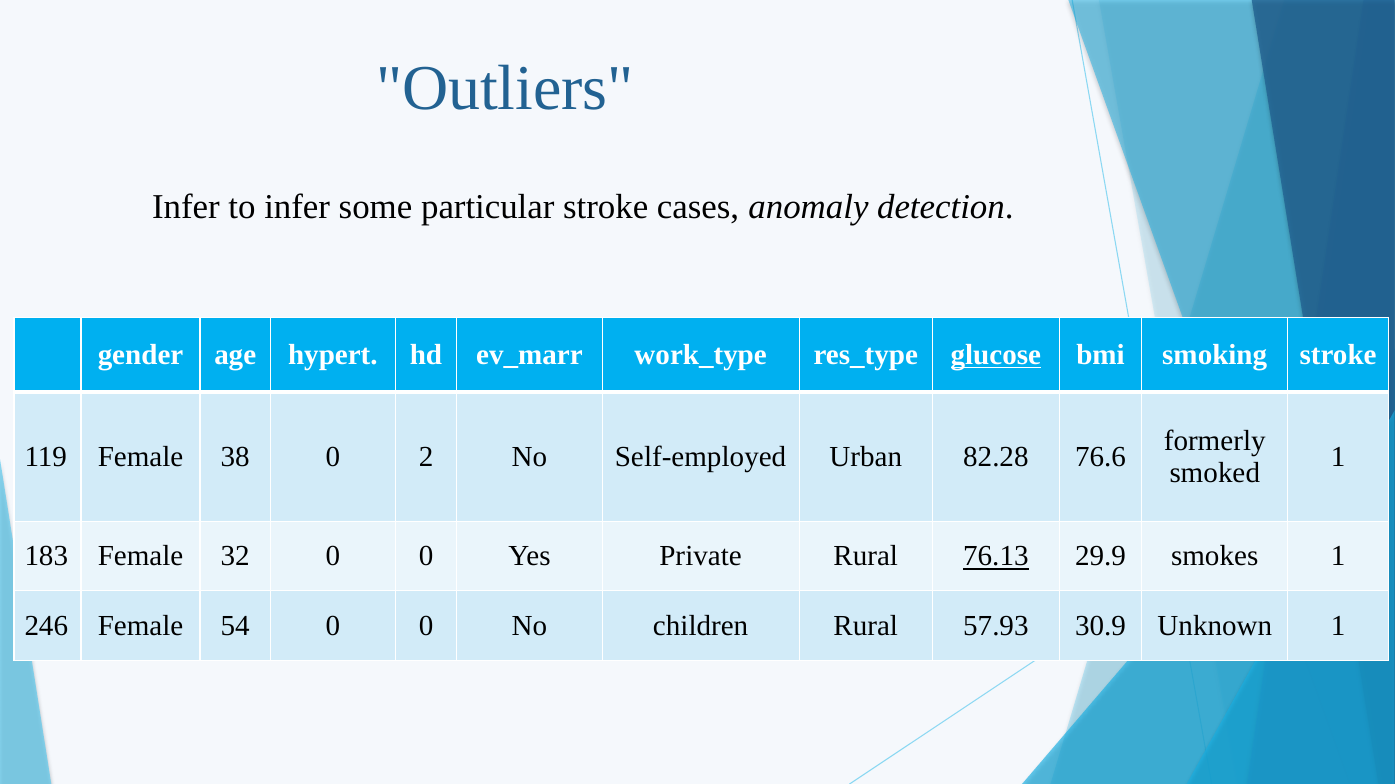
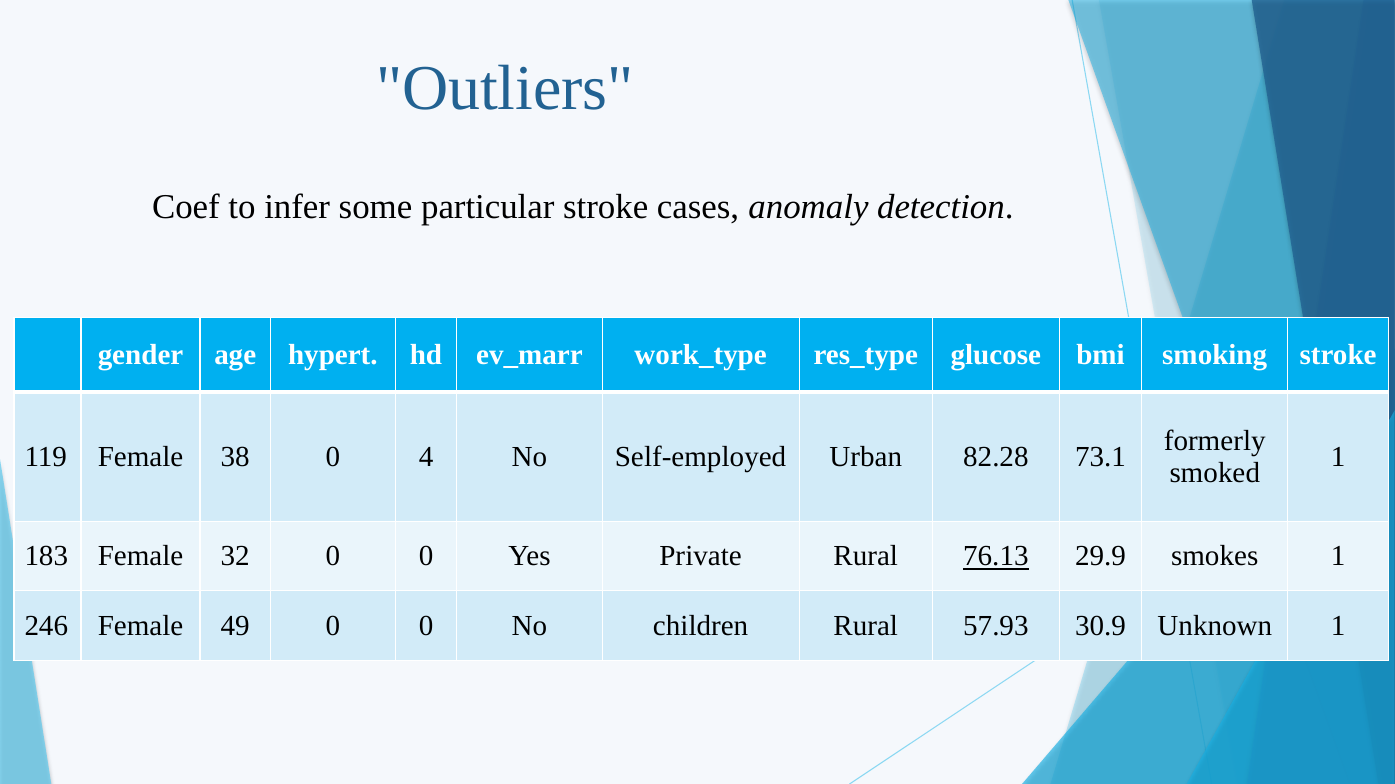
Infer at (186, 208): Infer -> Coef
glucose underline: present -> none
2: 2 -> 4
76.6: 76.6 -> 73.1
54: 54 -> 49
